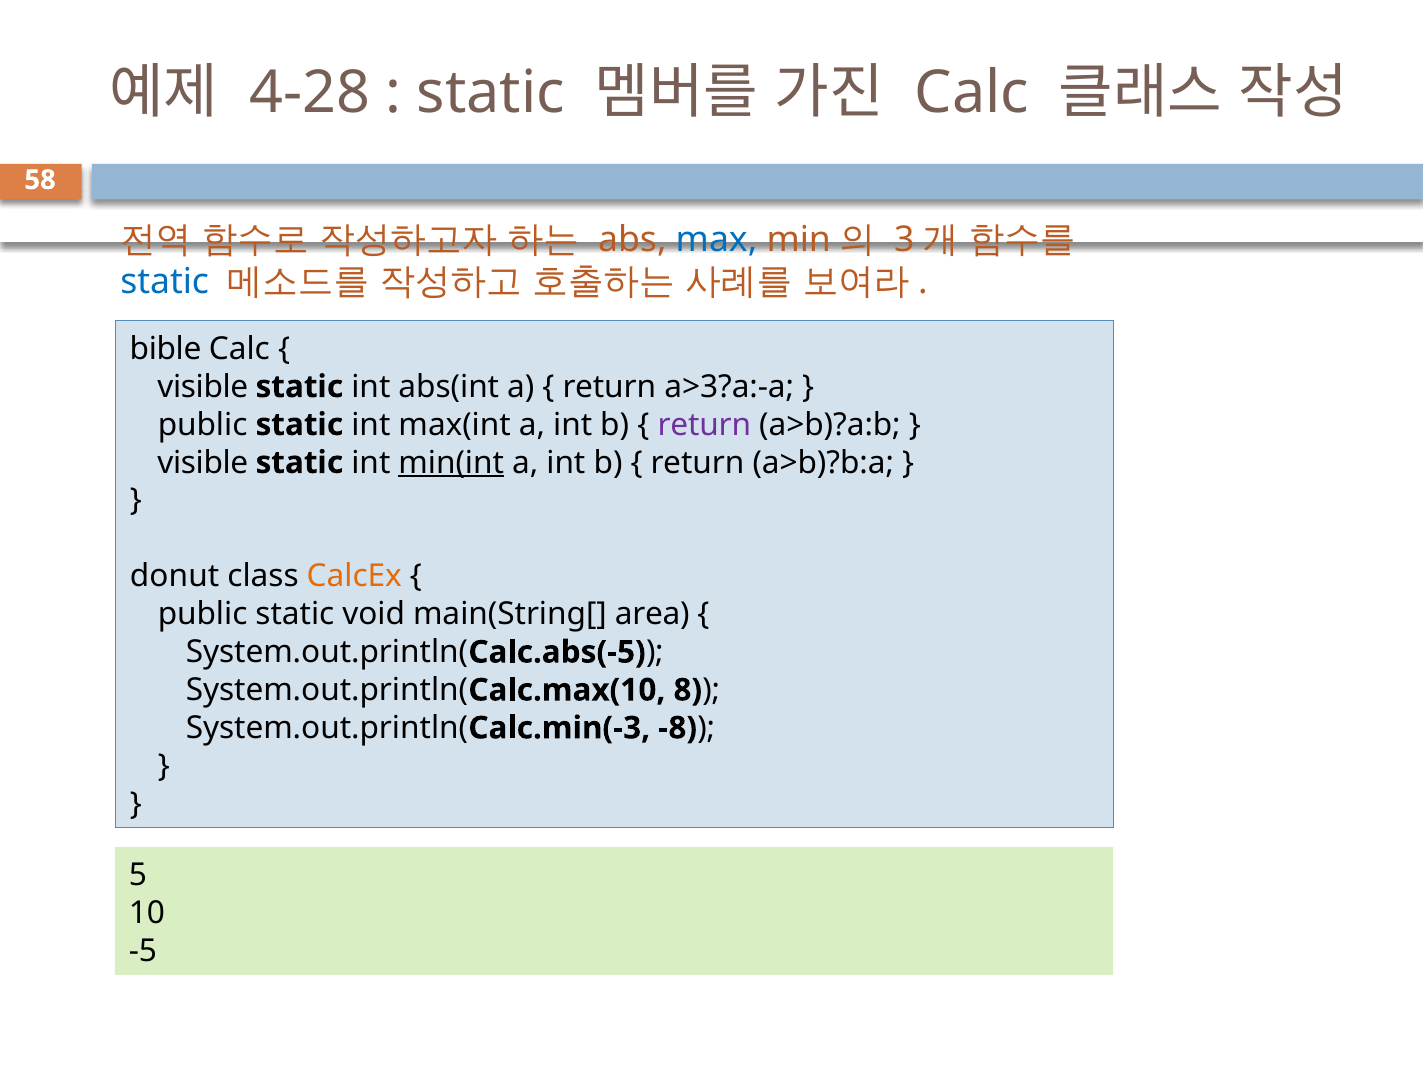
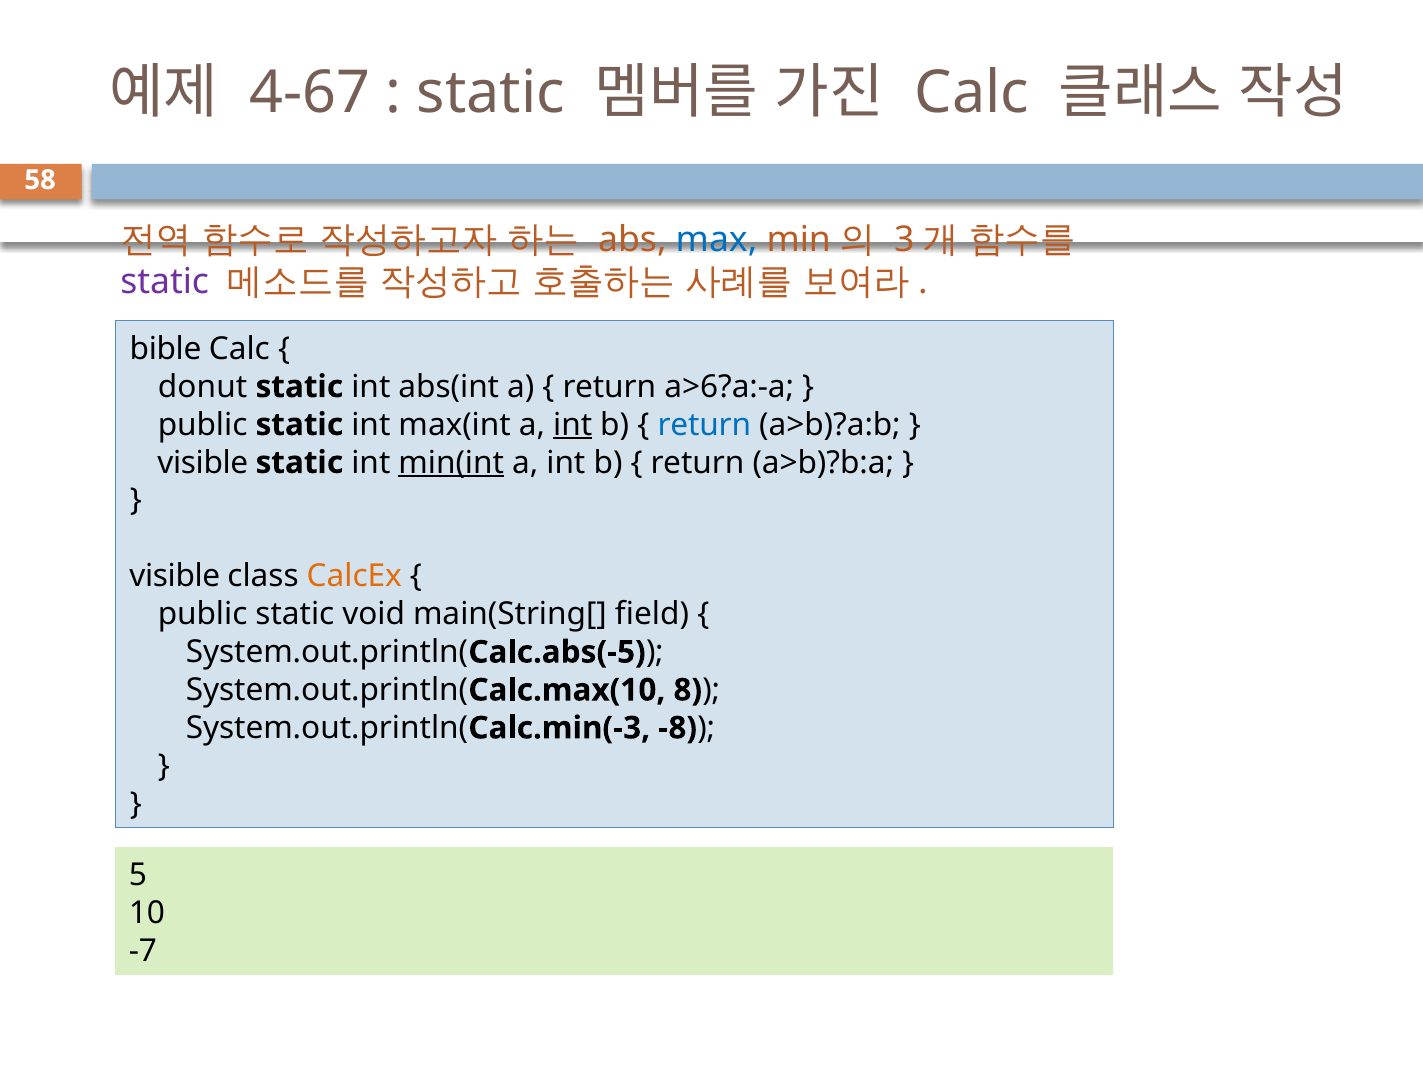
4-28: 4-28 -> 4-67
static at (165, 282) colour: blue -> purple
visible at (203, 387): visible -> donut
a>3?a:-a: a>3?a:-a -> a>6?a:-a
int at (573, 425) underline: none -> present
return at (704, 425) colour: purple -> blue
donut at (175, 576): donut -> visible
area: area -> field
-5: -5 -> -7
